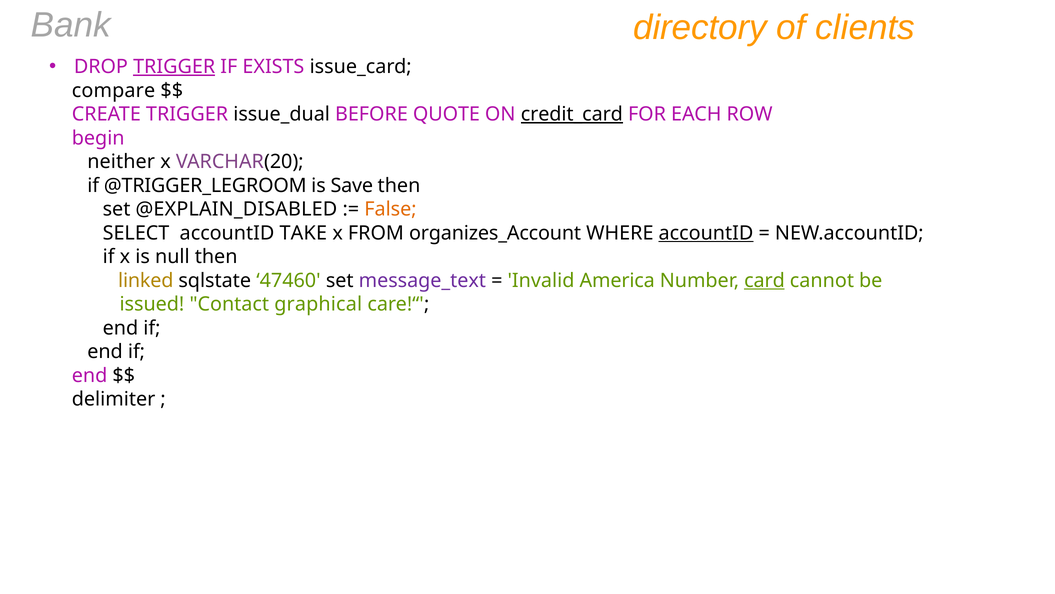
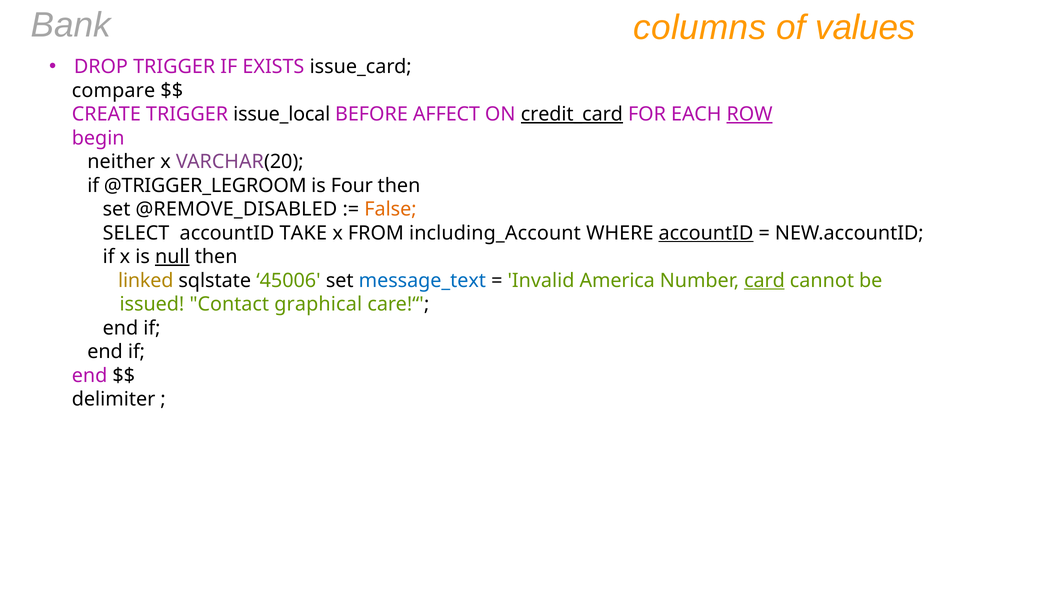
directory: directory -> columns
clients: clients -> values
TRIGGER at (174, 67) underline: present -> none
issue_dual: issue_dual -> issue_local
QUOTE: QUOTE -> AFFECT
ROW underline: none -> present
Save: Save -> Four
@EXPLAIN_DISABLED: @EXPLAIN_DISABLED -> @REMOVE_DISABLED
organizes_Account: organizes_Account -> including_Account
null underline: none -> present
47460: 47460 -> 45006
message_text colour: purple -> blue
